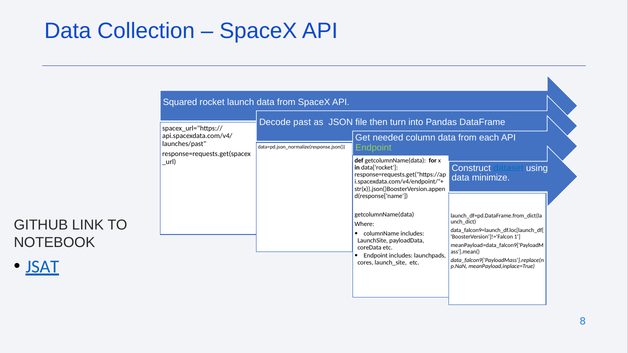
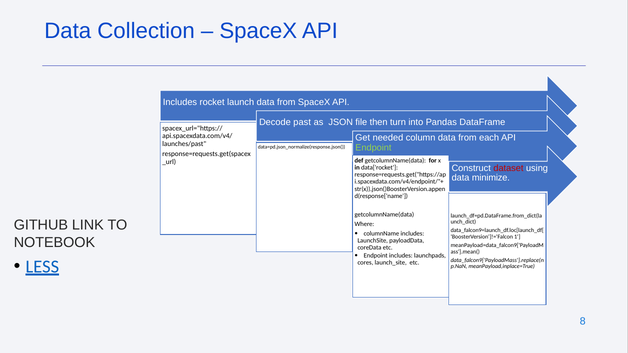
Squared at (180, 102): Squared -> Includes
dataset colour: blue -> red
JSAT: JSAT -> LESS
